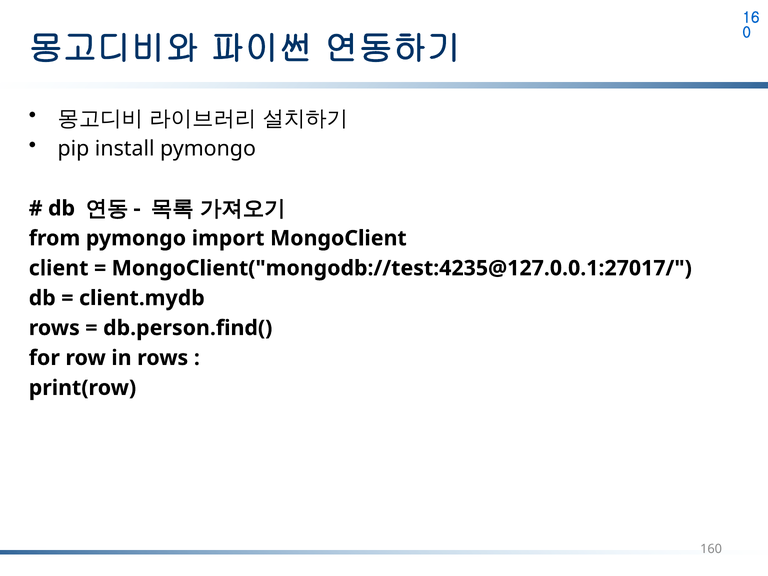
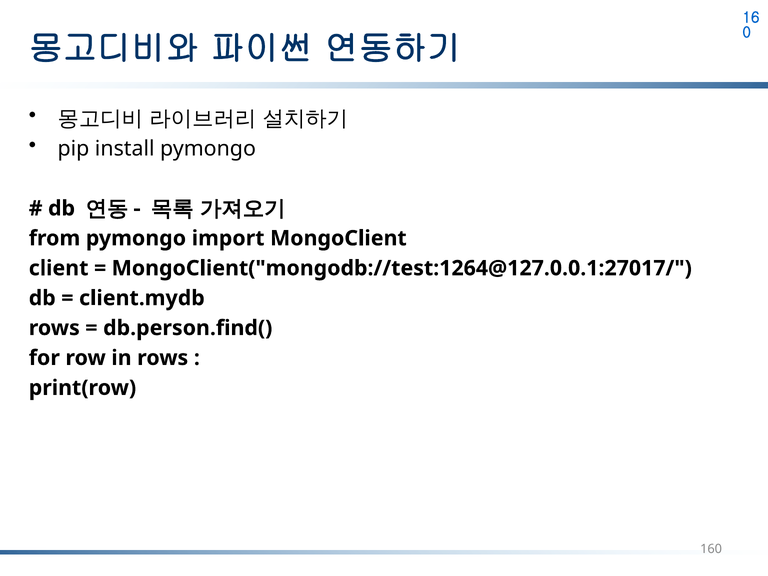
MongoClient("mongodb://test:4235@127.0.0.1:27017/: MongoClient("mongodb://test:4235@127.0.0.1:27017/ -> MongoClient("mongodb://test:1264@127.0.0.1:27017/
